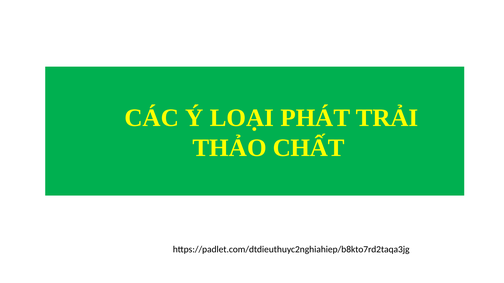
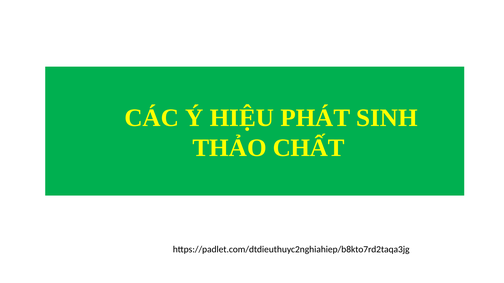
LOẠI: LOẠI -> HIỆU
TRẢI: TRẢI -> SINH
